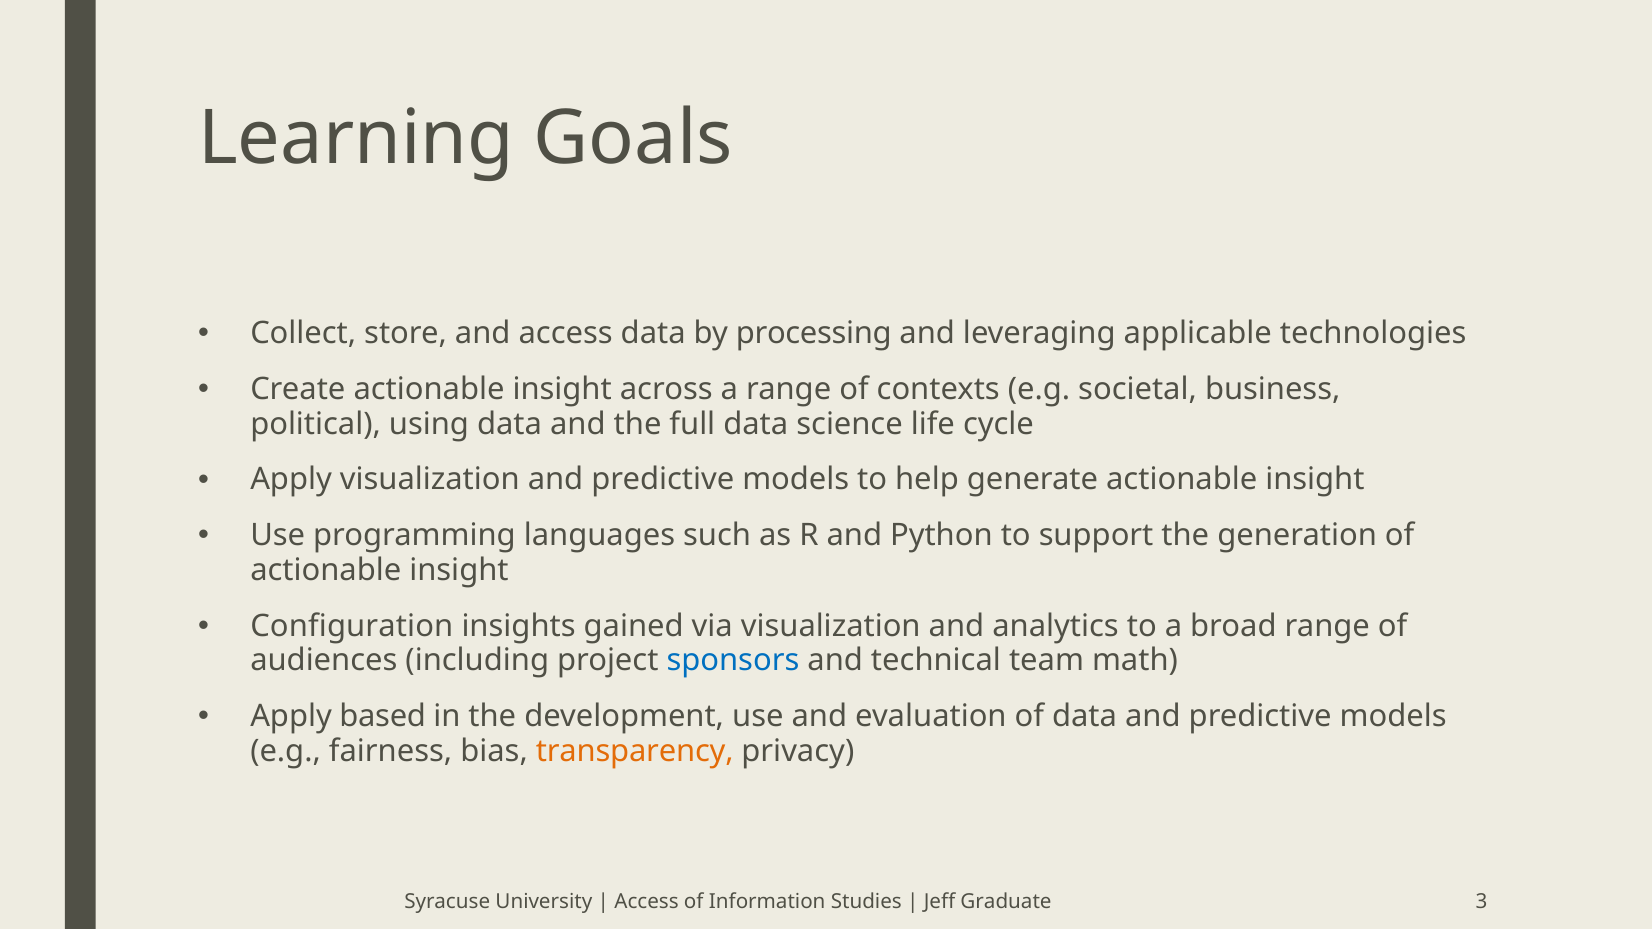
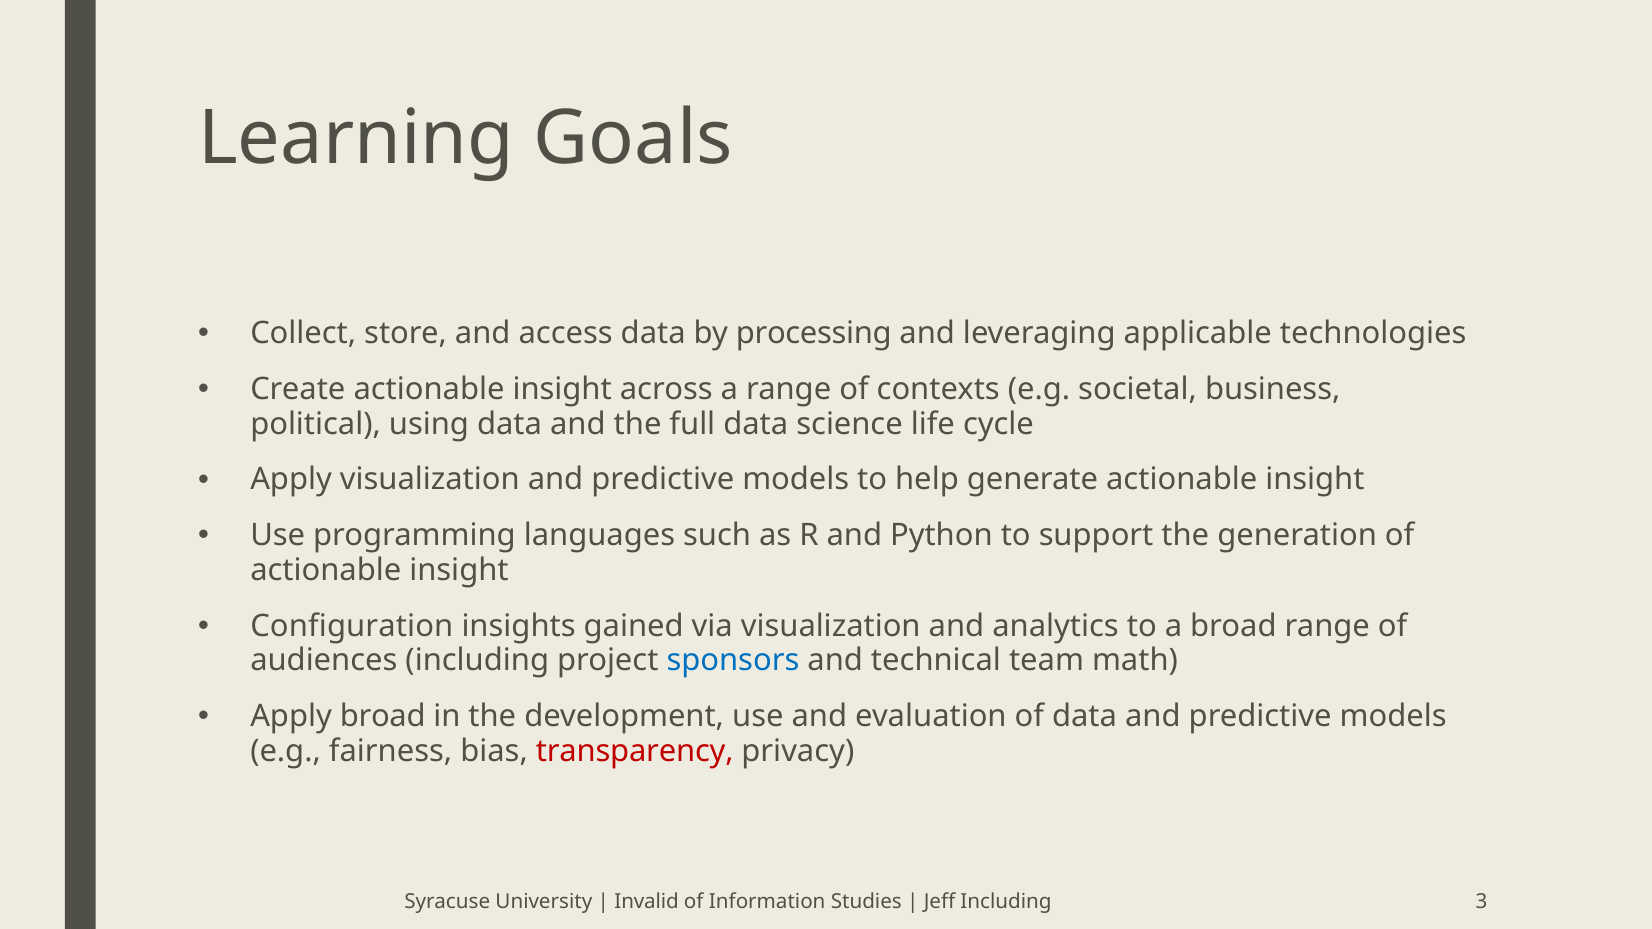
Apply based: based -> broad
transparency colour: orange -> red
Access at (647, 902): Access -> Invalid
Jeff Graduate: Graduate -> Including
